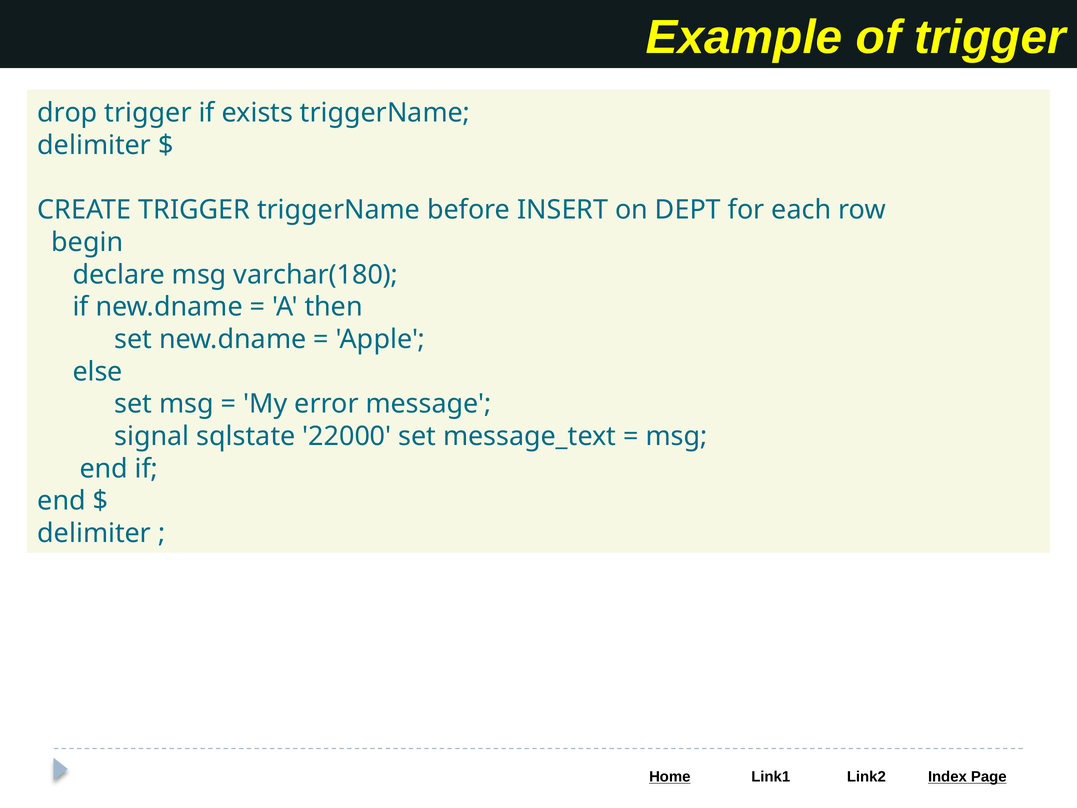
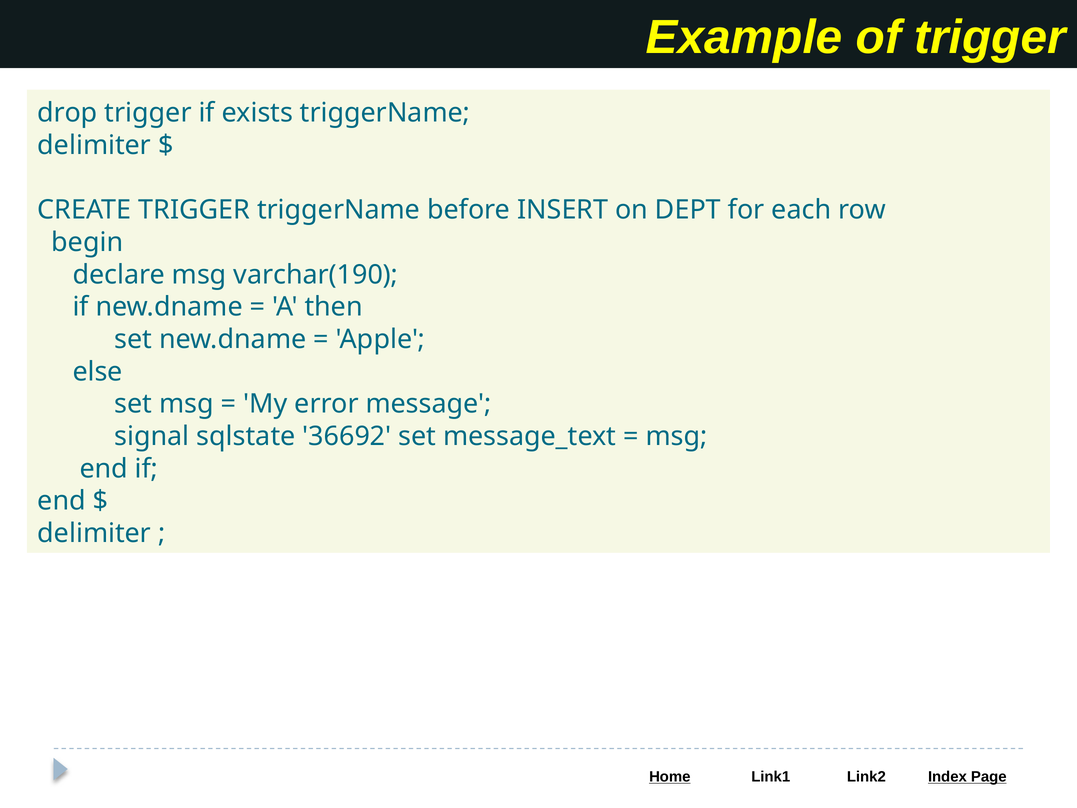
varchar(180: varchar(180 -> varchar(190
22000: 22000 -> 36692
